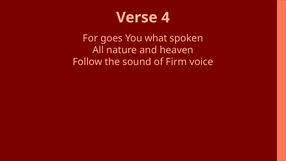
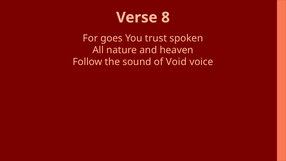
4: 4 -> 8
what: what -> trust
Firm: Firm -> Void
